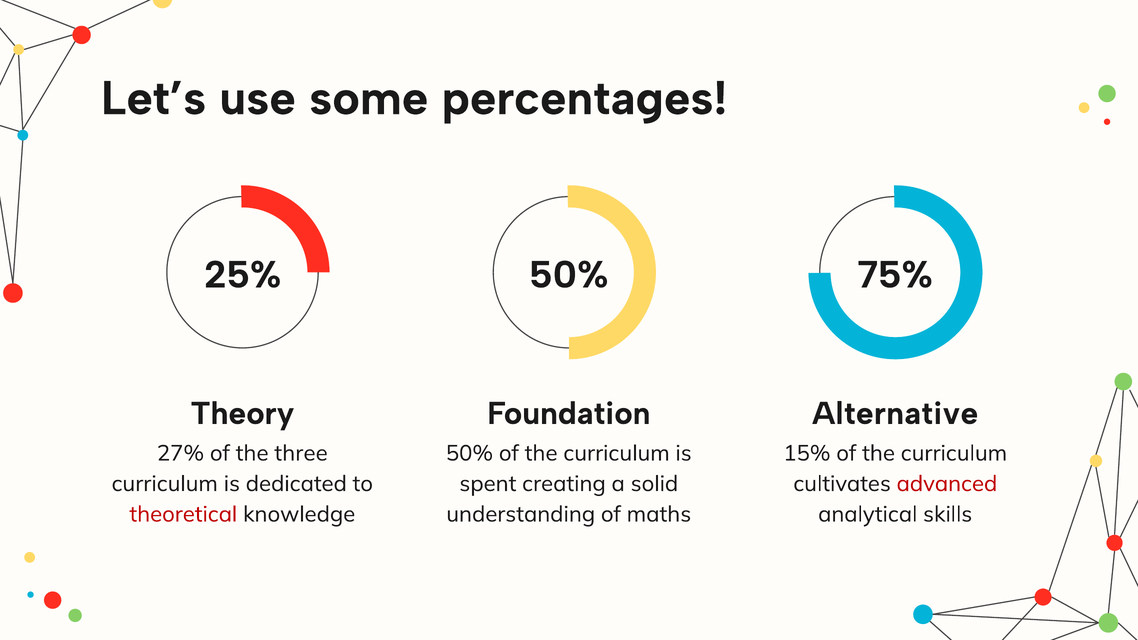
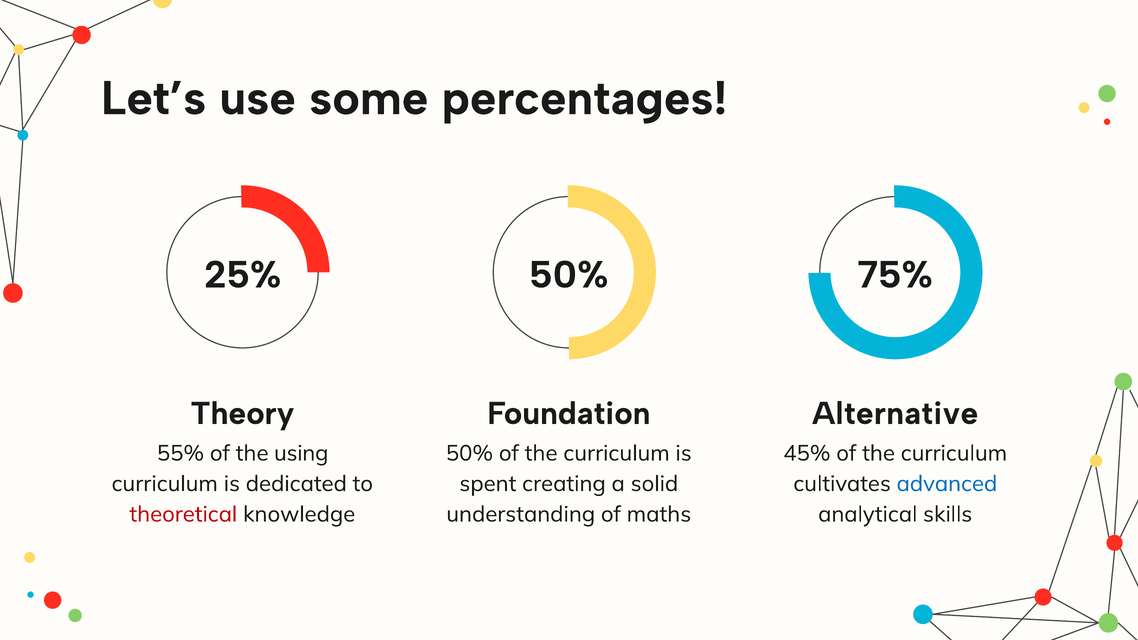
27%: 27% -> 55%
three: three -> using
15%: 15% -> 45%
advanced colour: red -> blue
